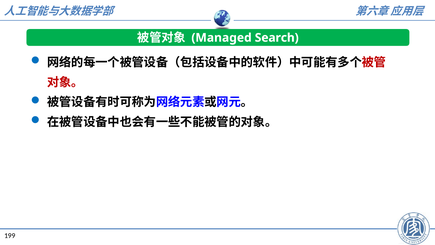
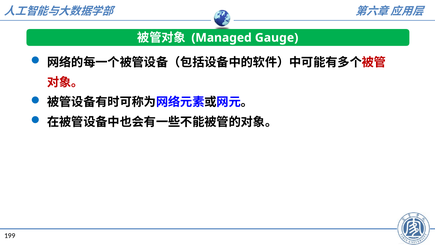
Search: Search -> Gauge
